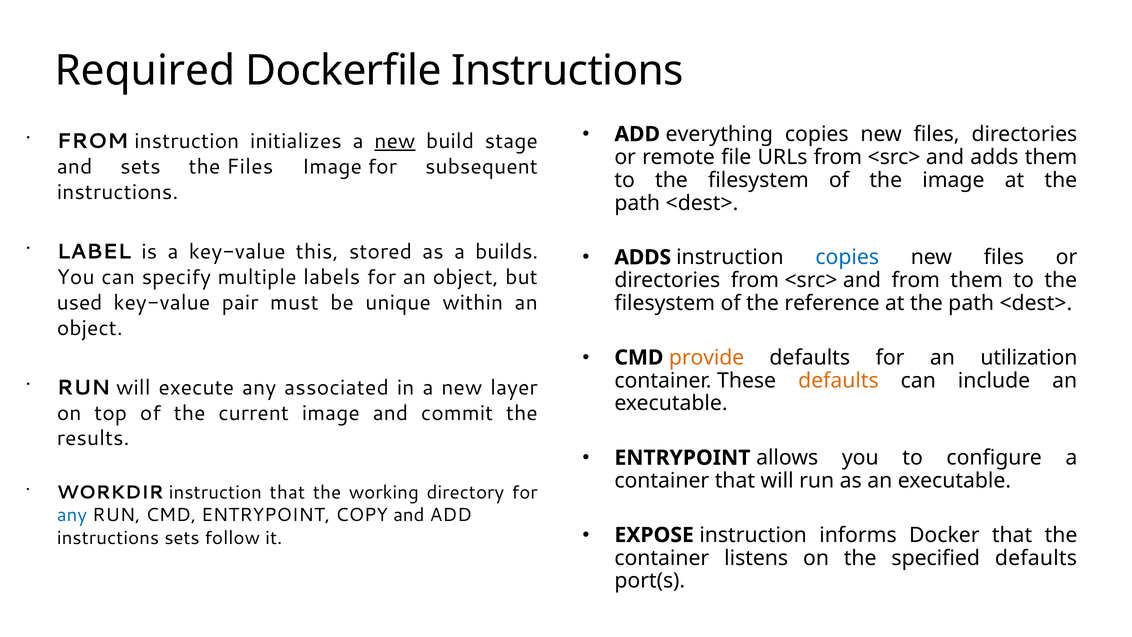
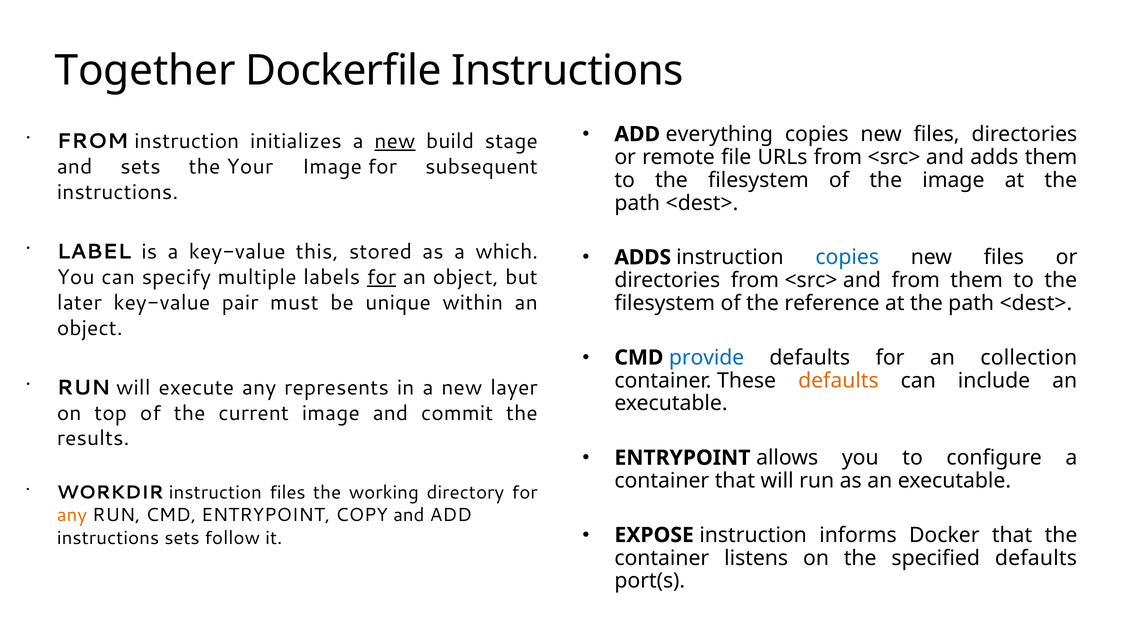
Required: Required -> Together
the Files: Files -> Your
builds: builds -> which
for at (382, 277) underline: none -> present
used: used -> later
provide colour: orange -> blue
utilization: utilization -> collection
associated: associated -> represents
instruction that: that -> files
any at (72, 515) colour: blue -> orange
